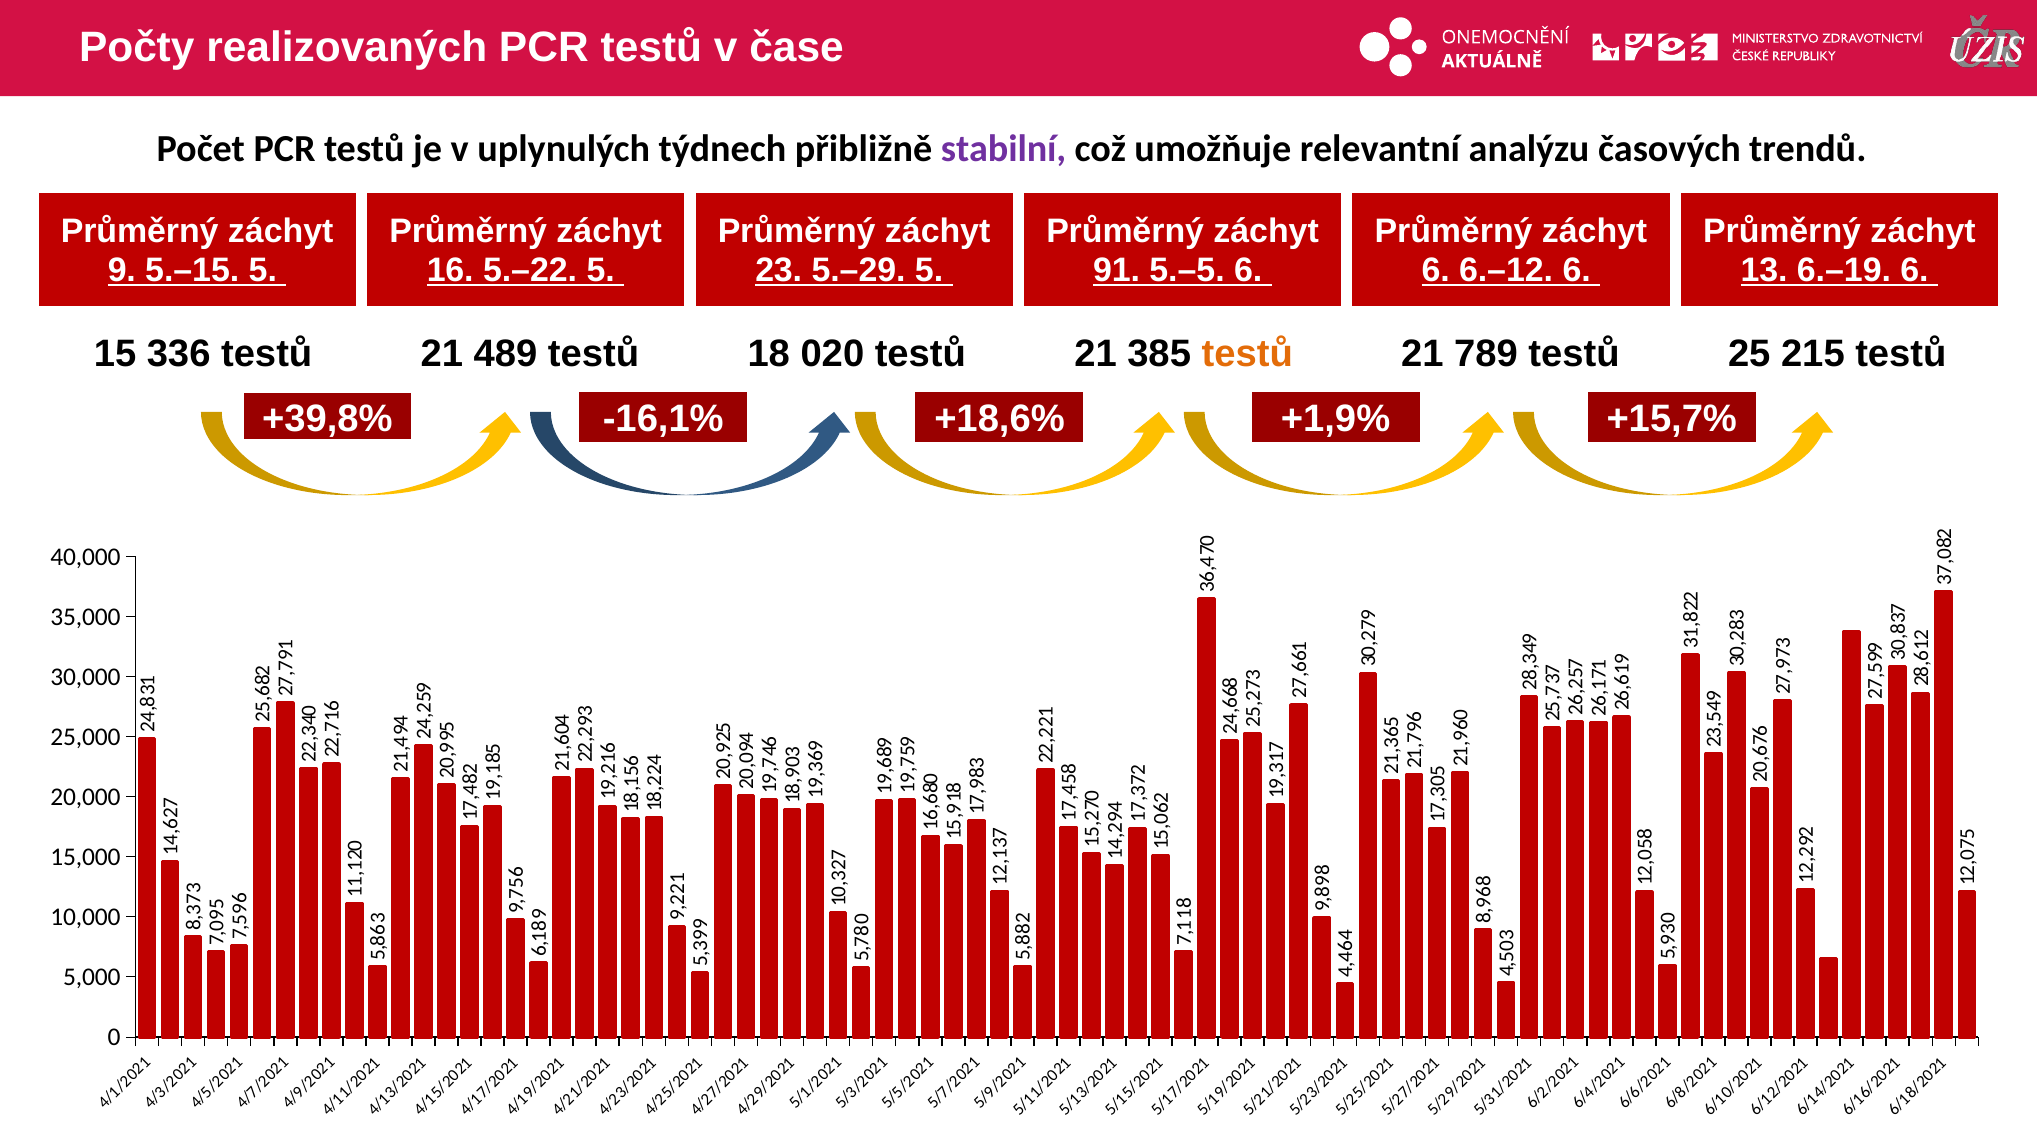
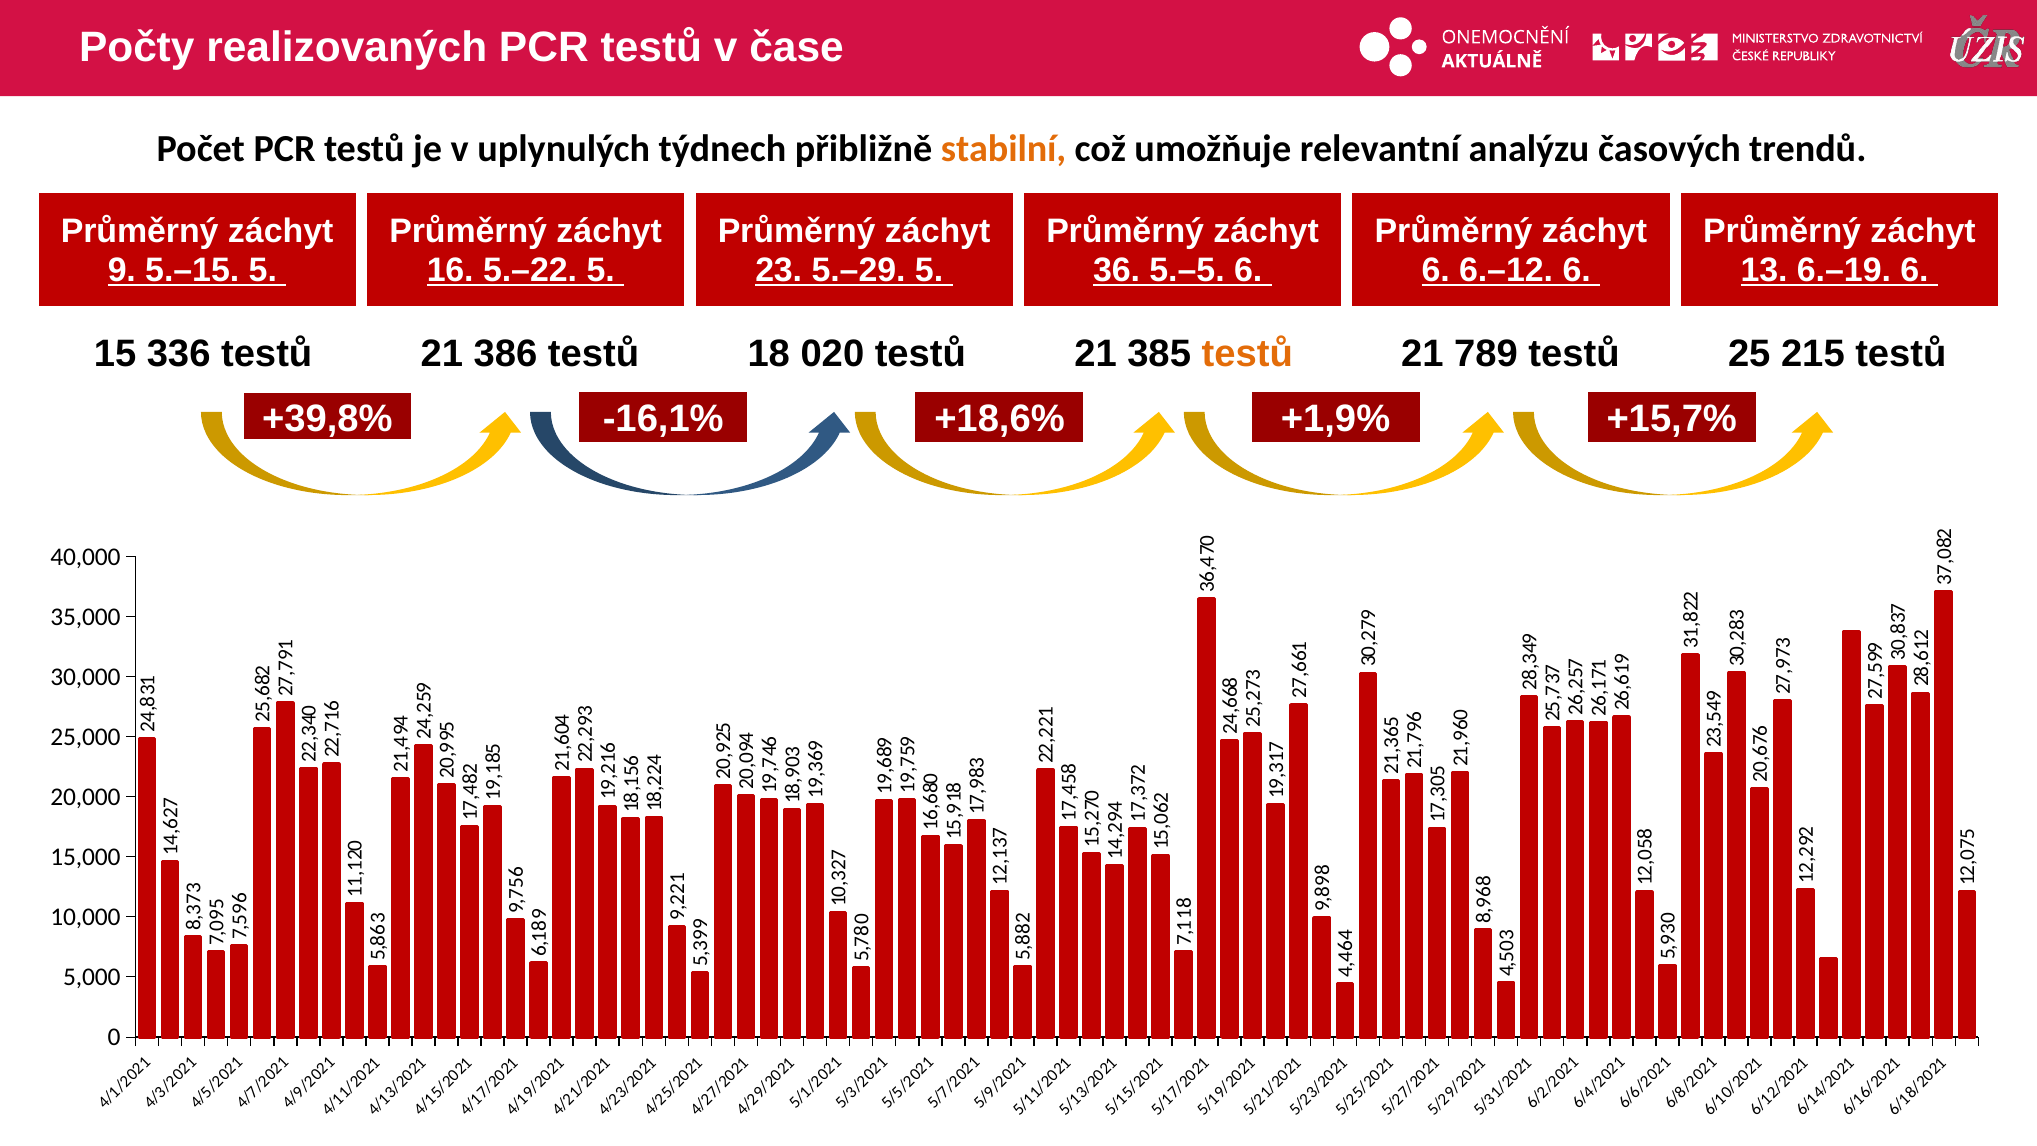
stabilní colour: purple -> orange
91: 91 -> 36
489: 489 -> 386
